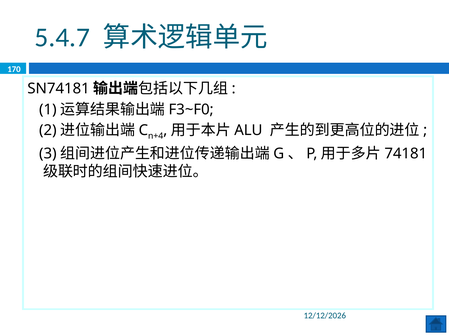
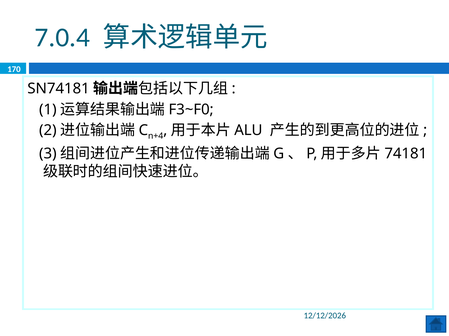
5.4.7: 5.4.7 -> 7.0.4
